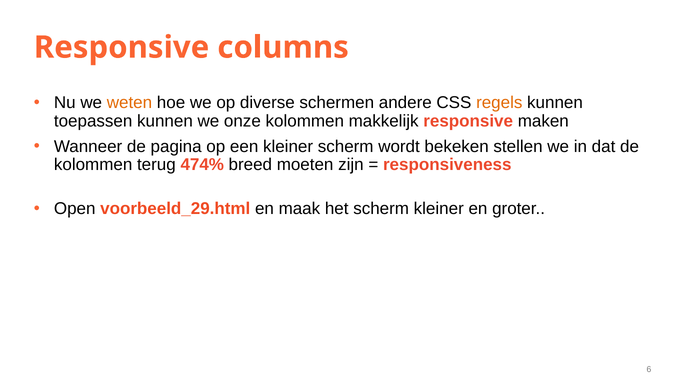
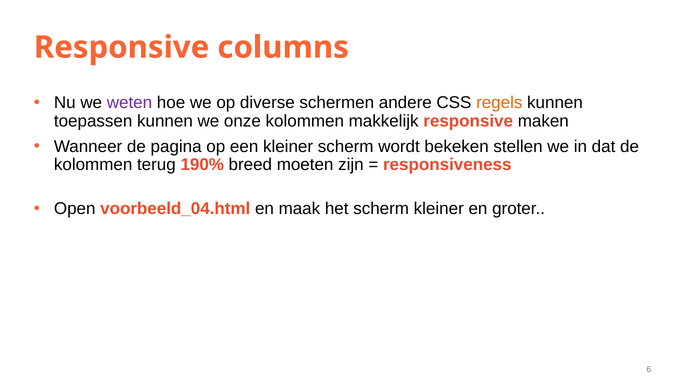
weten colour: orange -> purple
474%: 474% -> 190%
voorbeeld_29.html: voorbeeld_29.html -> voorbeeld_04.html
